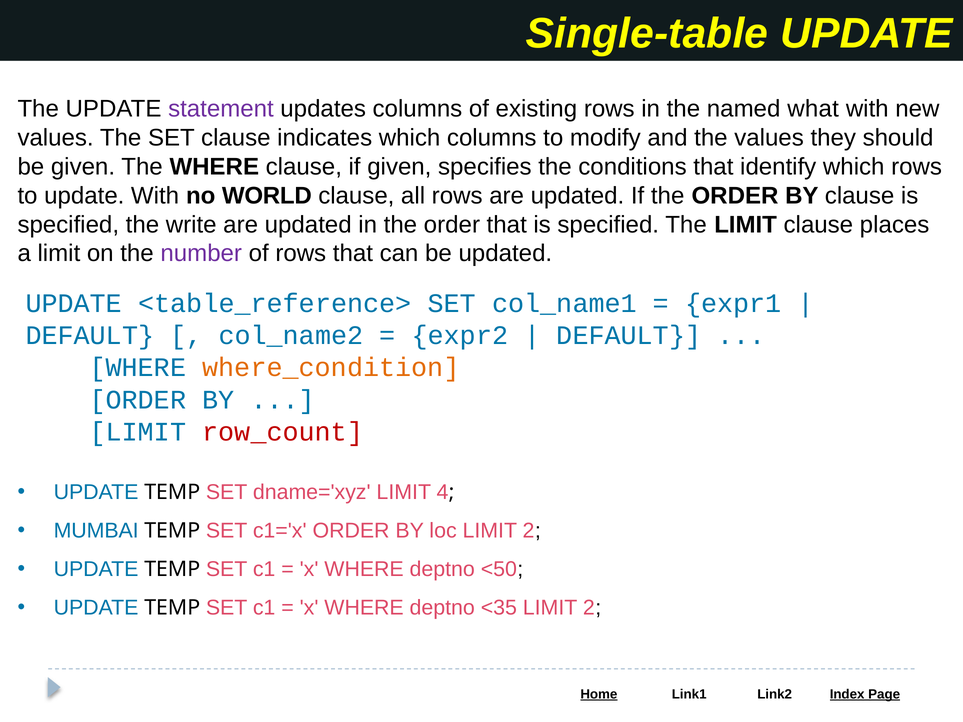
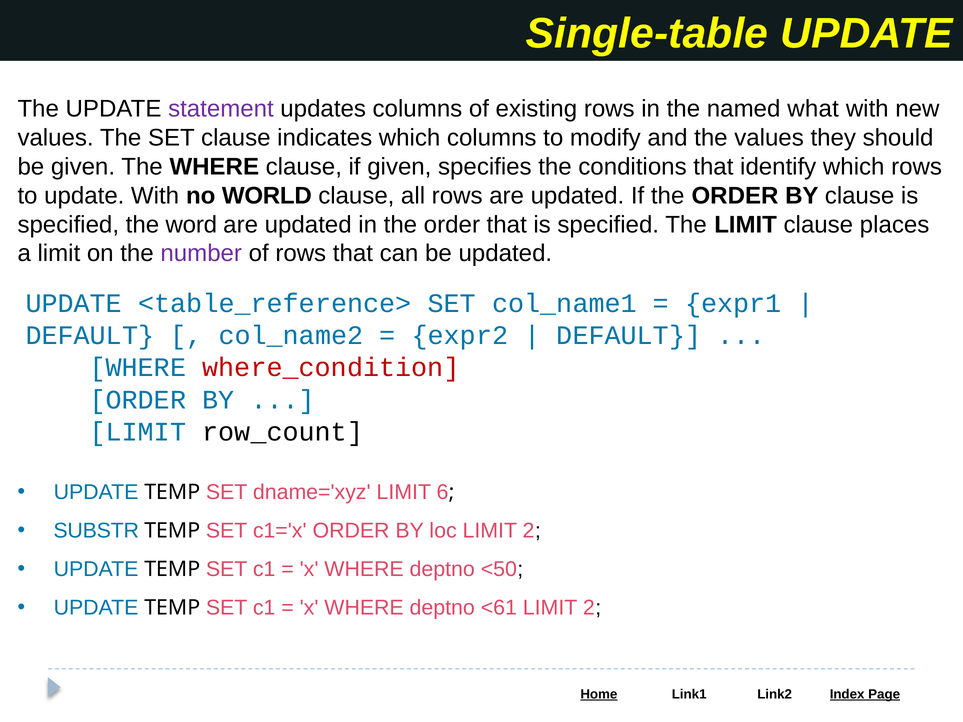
write: write -> word
where_condition colour: orange -> red
row_count colour: red -> black
4: 4 -> 6
MUMBAI: MUMBAI -> SUBSTR
<35: <35 -> <61
